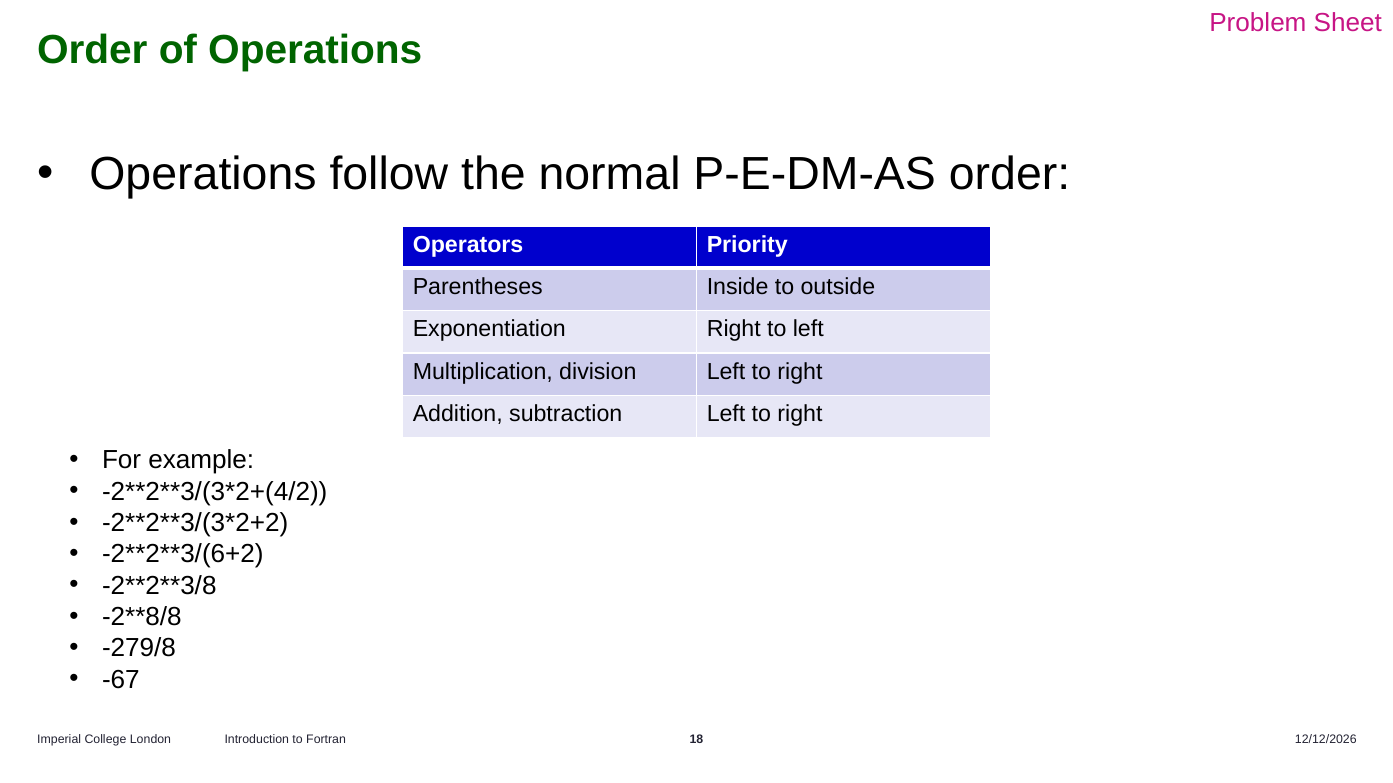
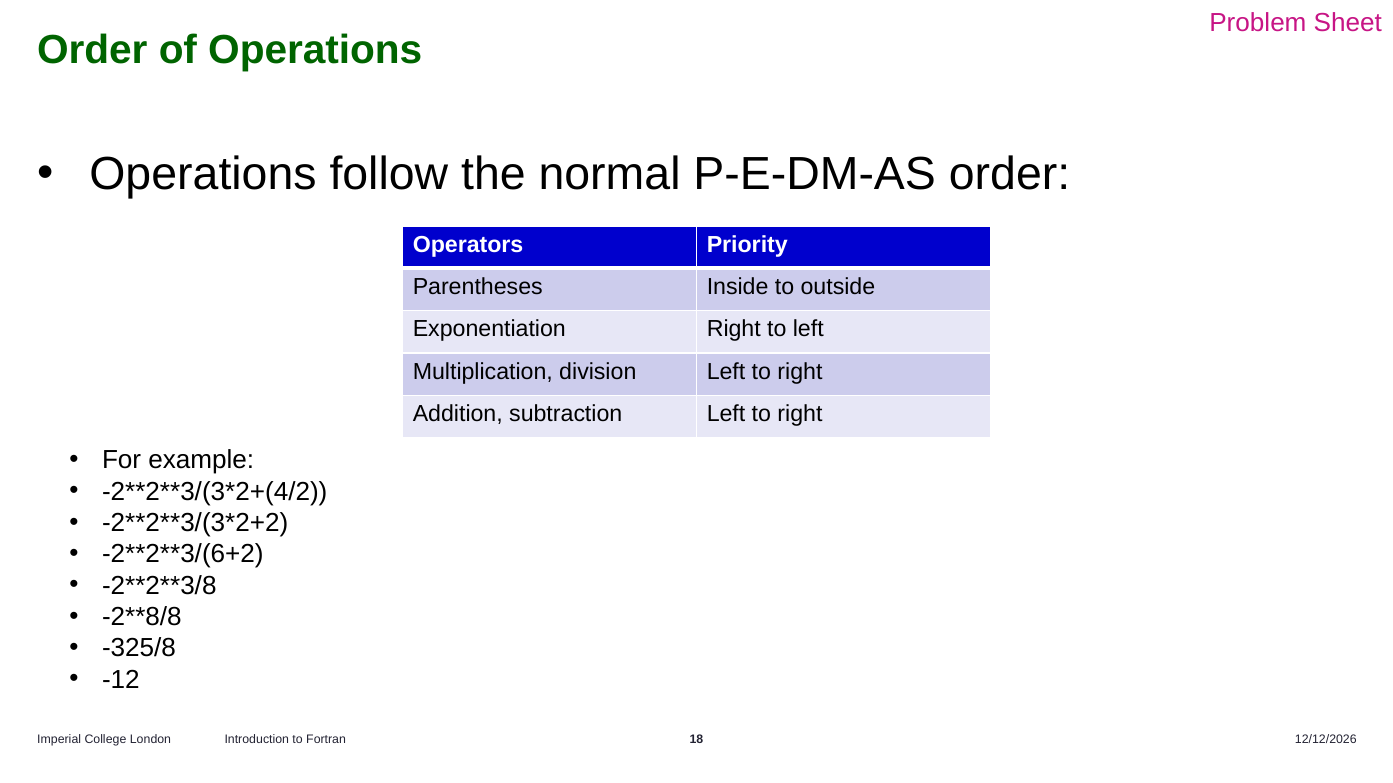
-279/8: -279/8 -> -325/8
-67: -67 -> -12
